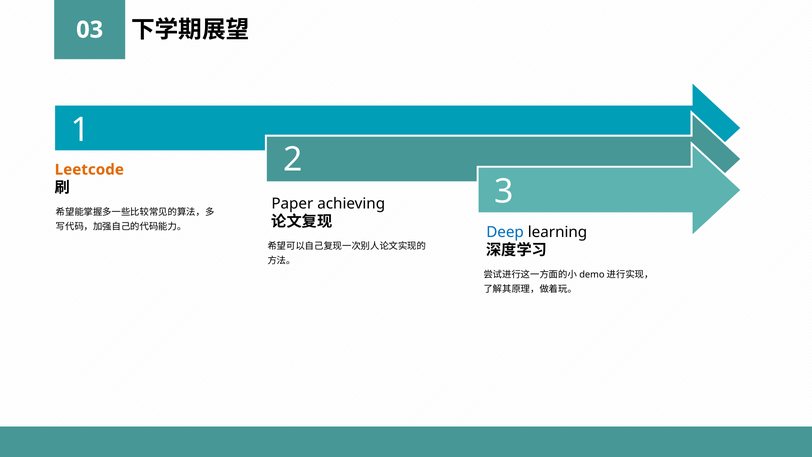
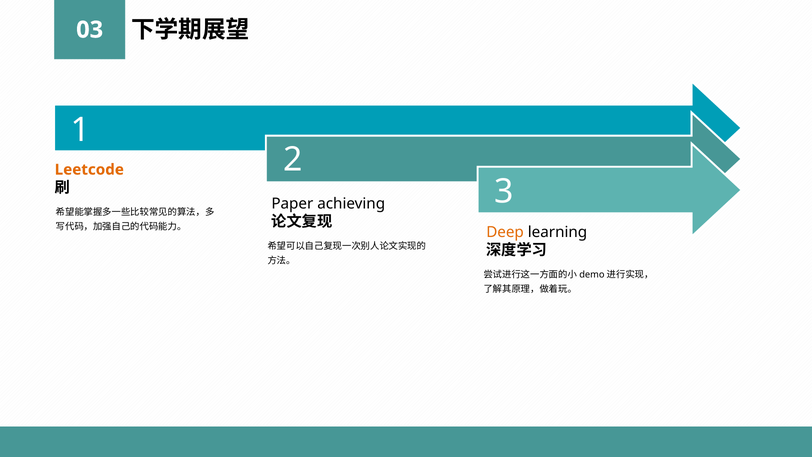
Deep colour: blue -> orange
